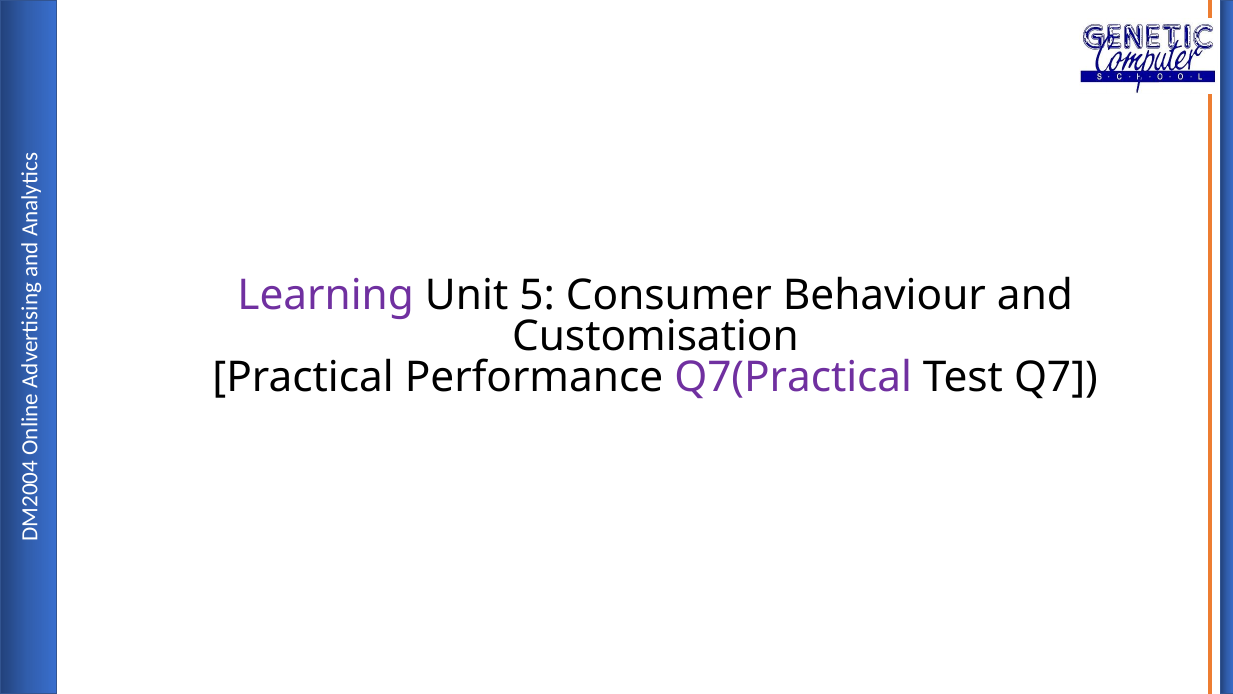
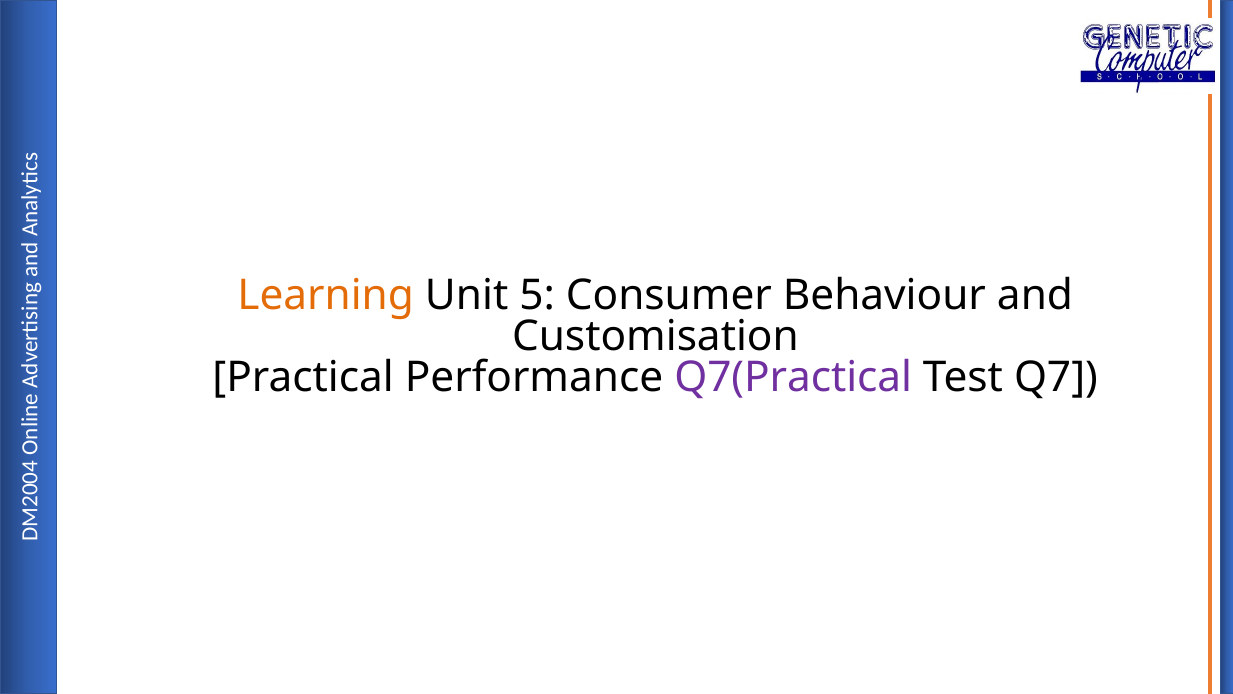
Learning colour: purple -> orange
